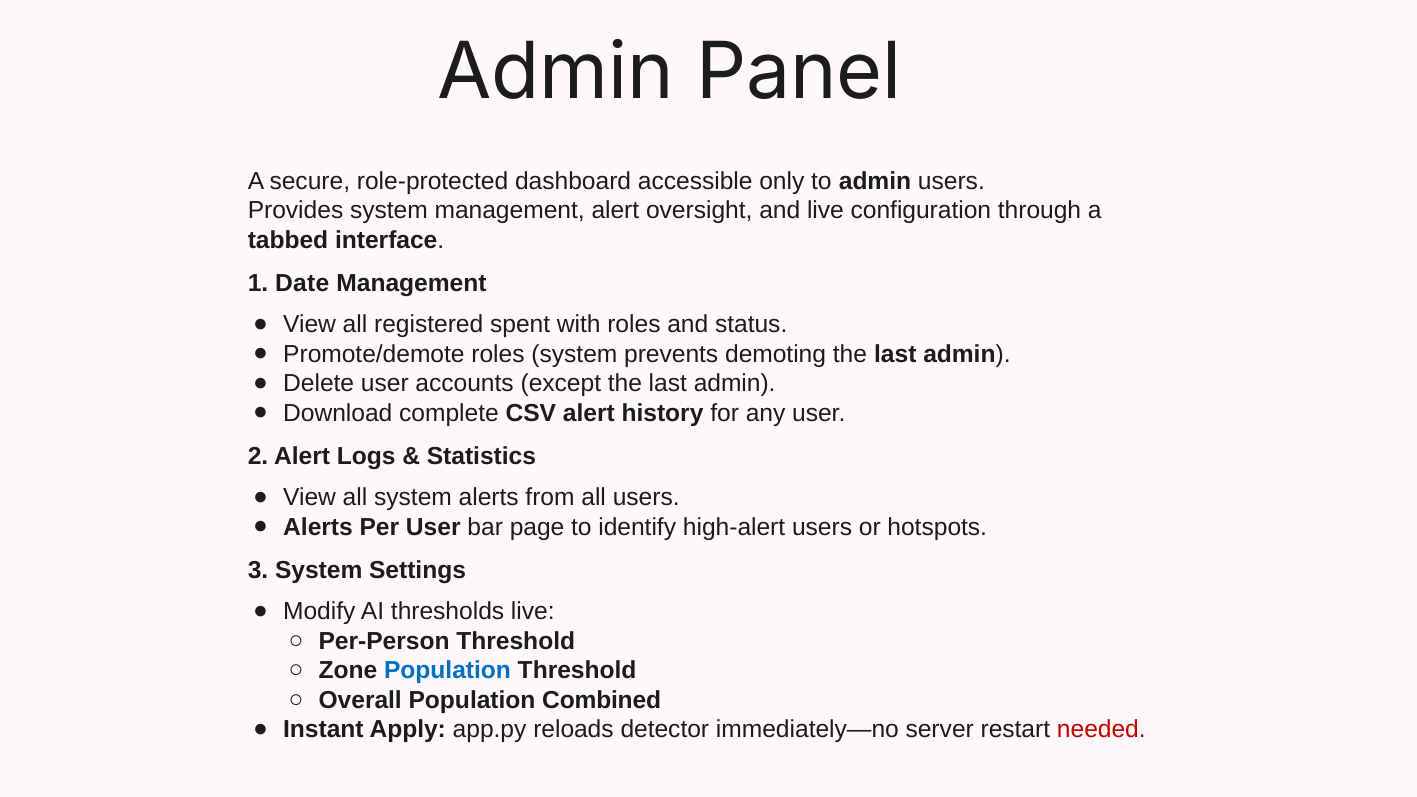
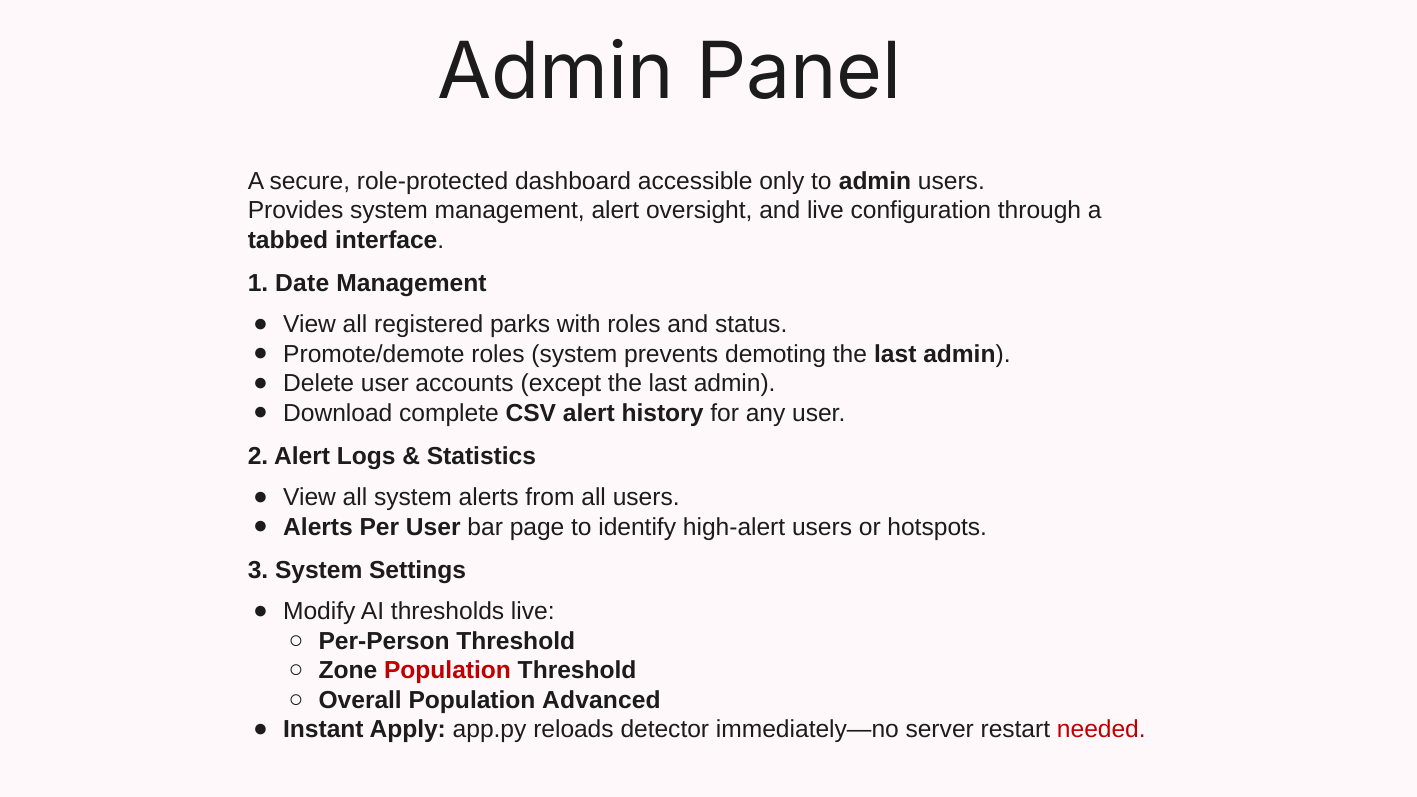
spent: spent -> parks
Population at (447, 671) colour: blue -> red
Combined: Combined -> Advanced
